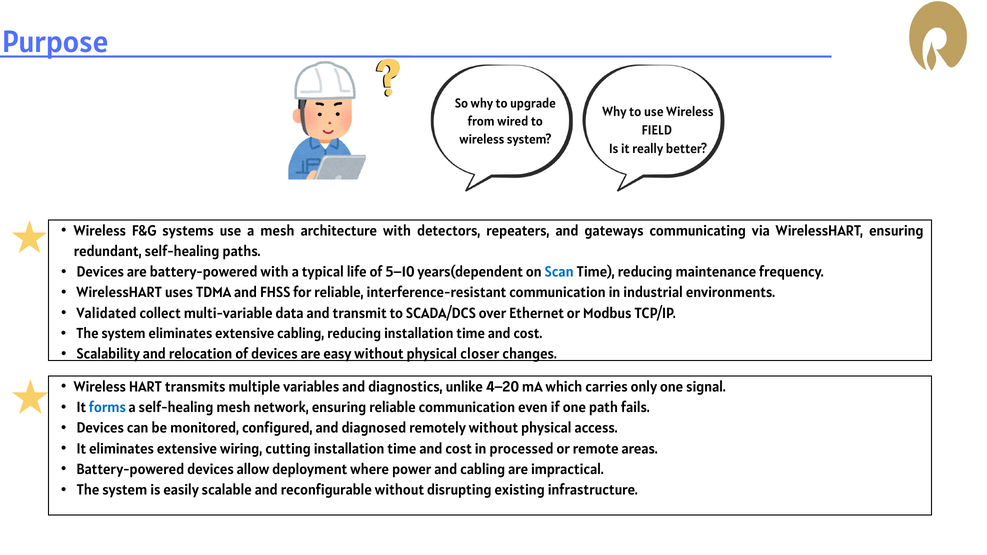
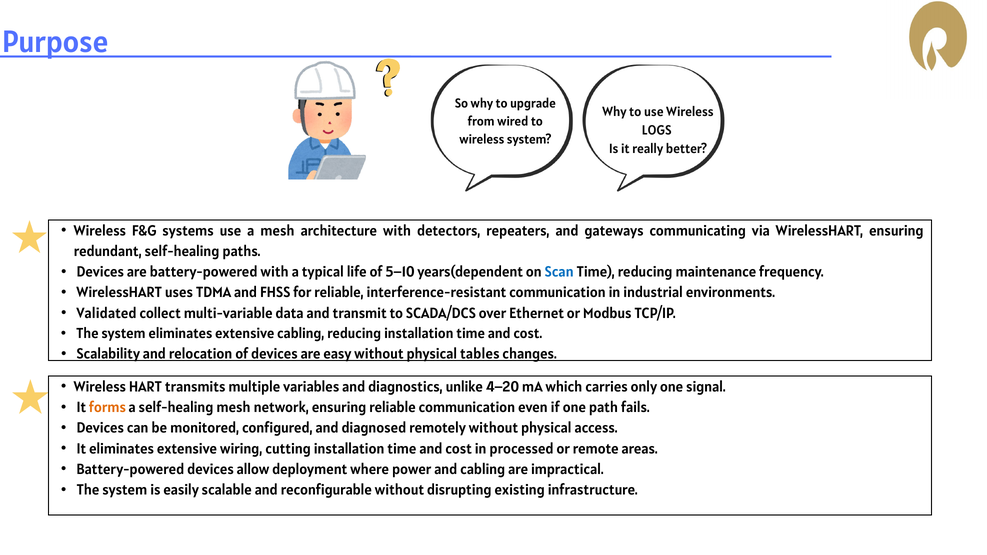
FIELD: FIELD -> LOGS
closer: closer -> tables
forms colour: blue -> orange
